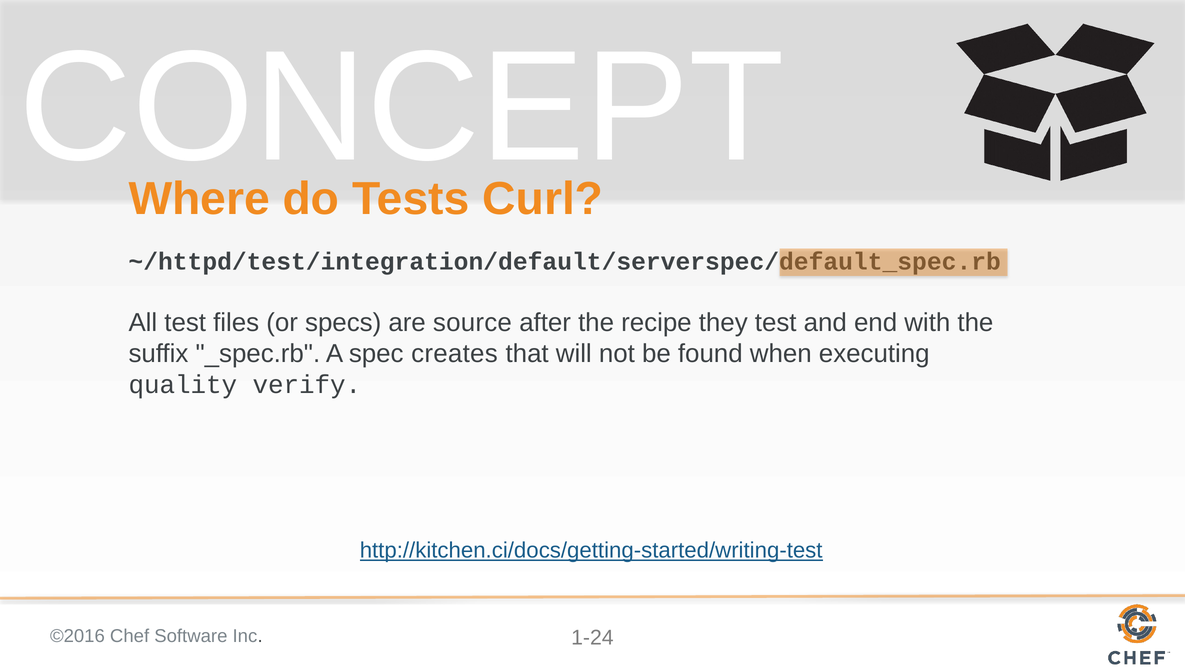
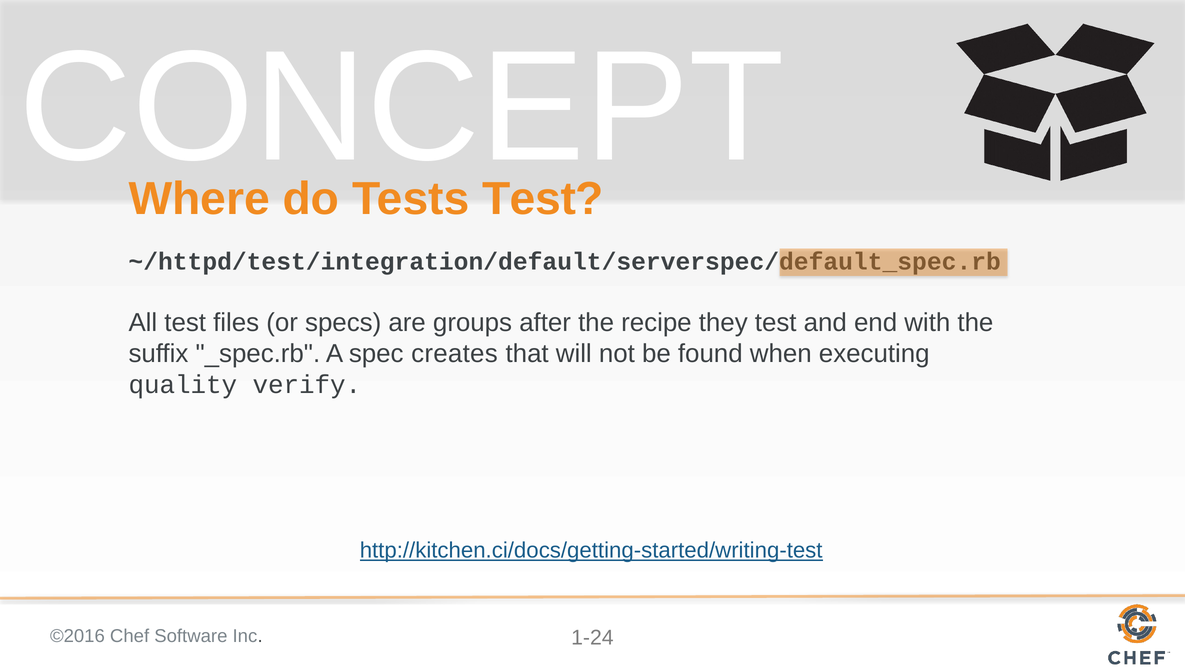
Tests Curl: Curl -> Test
source: source -> groups
